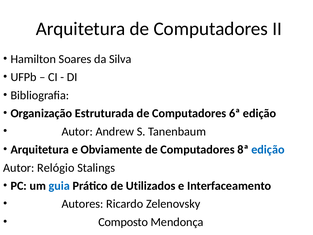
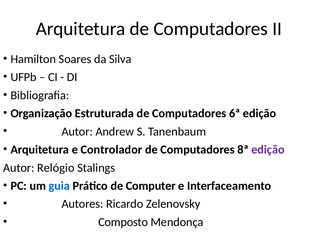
Obviamente: Obviamente -> Controlador
edição at (268, 149) colour: blue -> purple
Utilizados: Utilizados -> Computer
